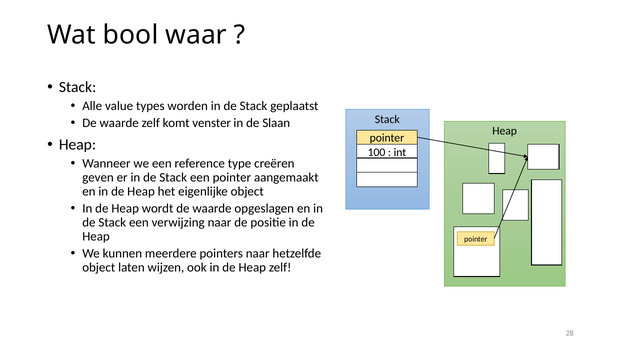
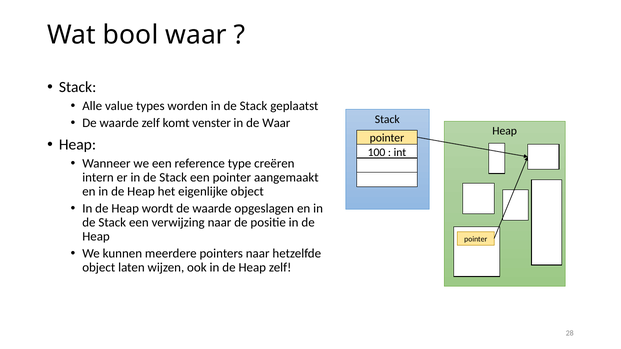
de Slaan: Slaan -> Waar
geven: geven -> intern
